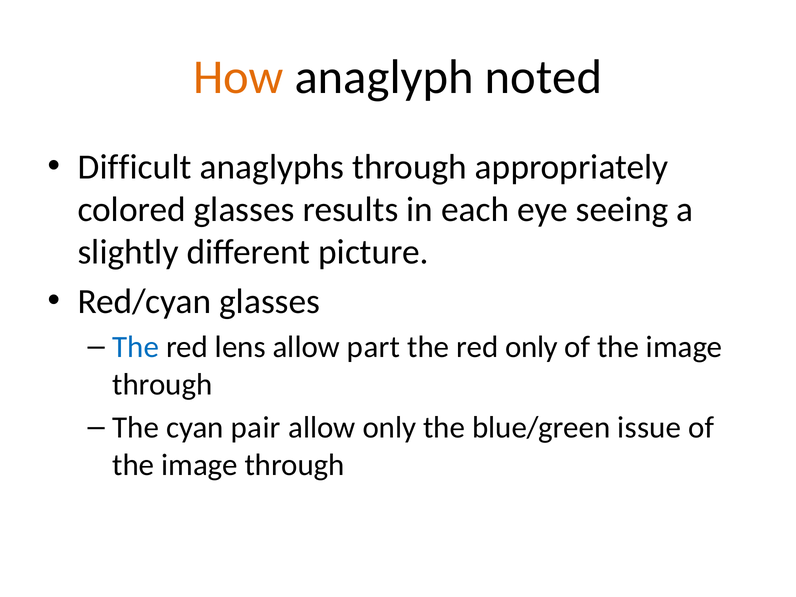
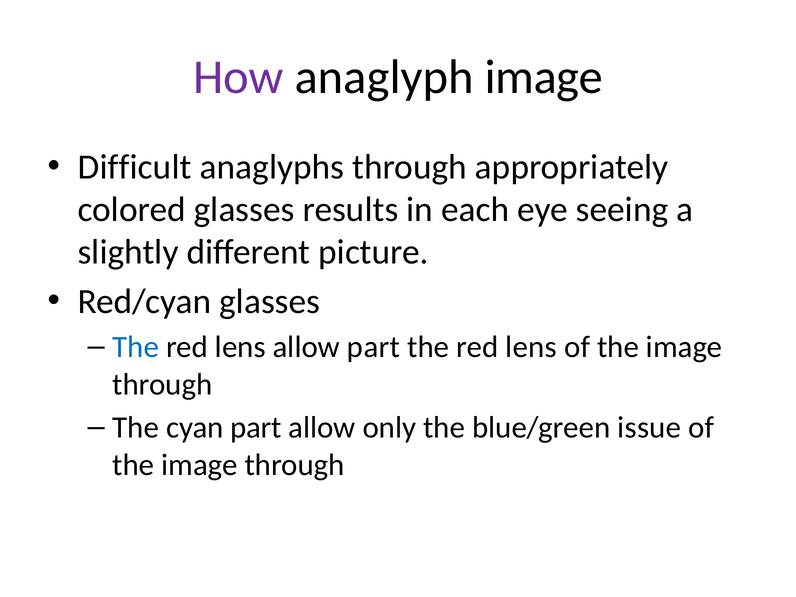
How colour: orange -> purple
anaglyph noted: noted -> image
only at (532, 347): only -> lens
cyan pair: pair -> part
